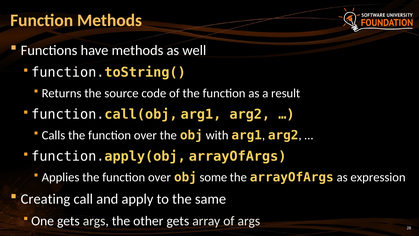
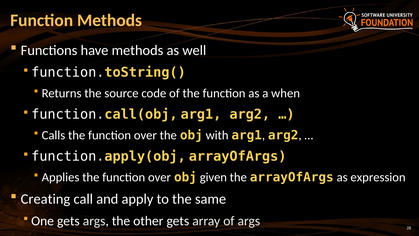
result: result -> when
some: some -> given
